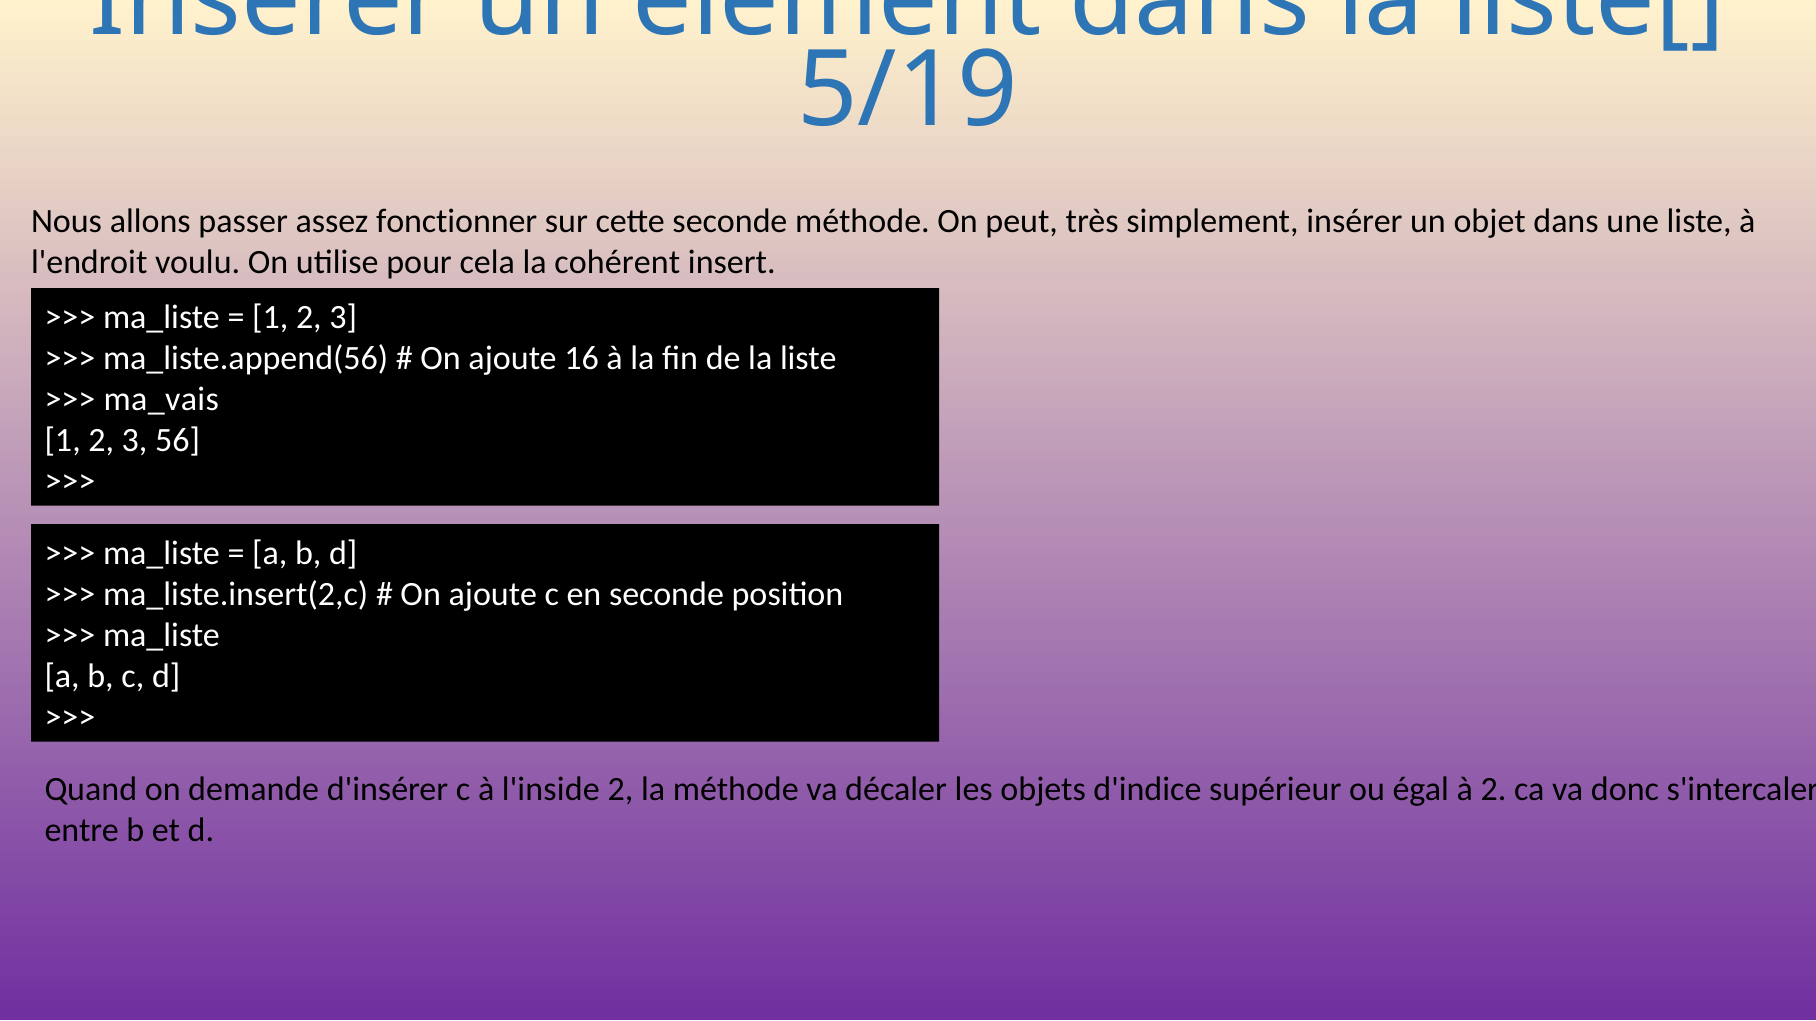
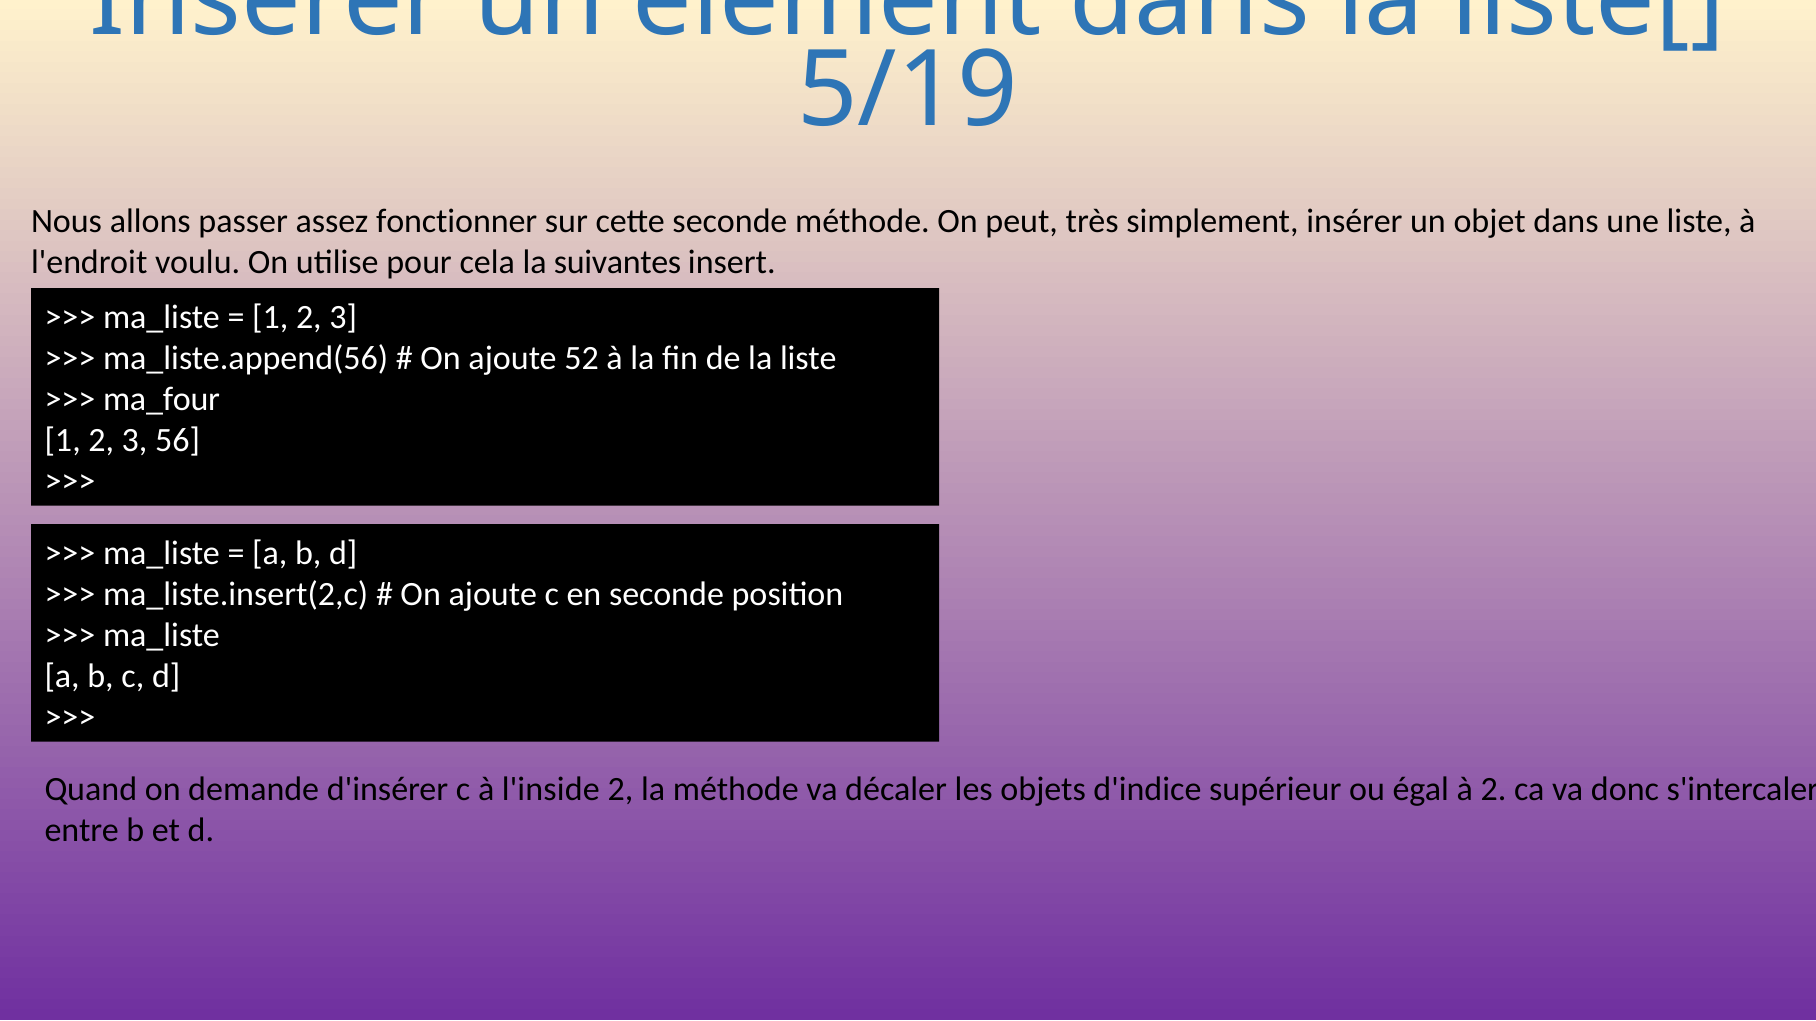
cohérent: cohérent -> suivantes
16: 16 -> 52
ma_vais: ma_vais -> ma_four
